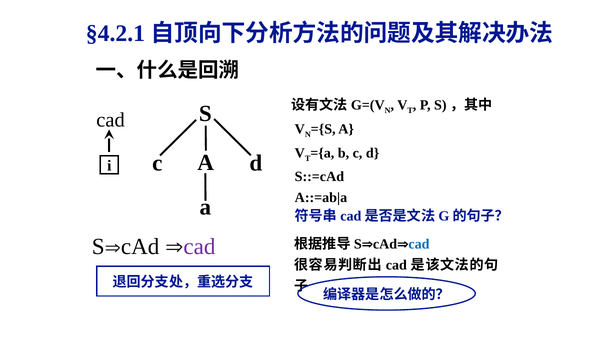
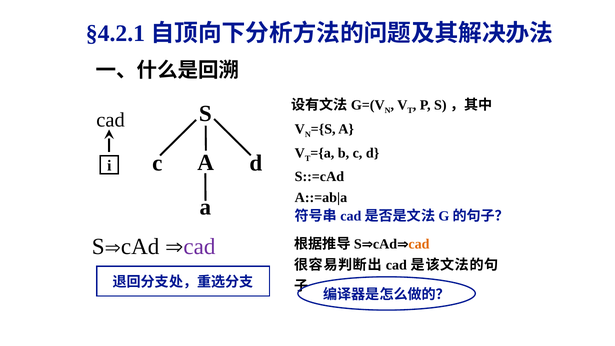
cad at (419, 244) colour: blue -> orange
